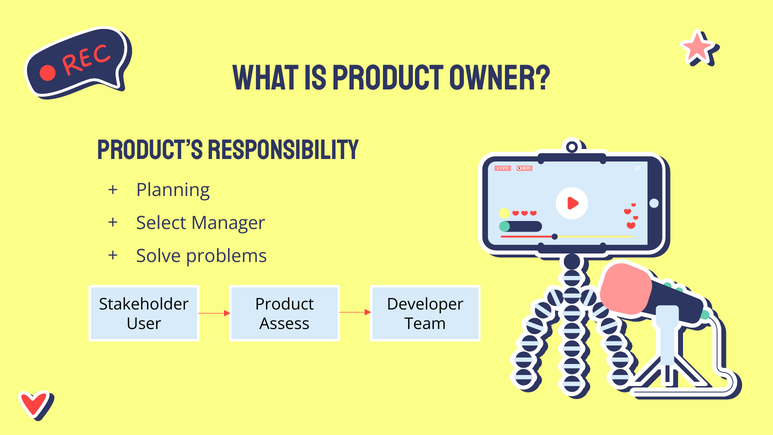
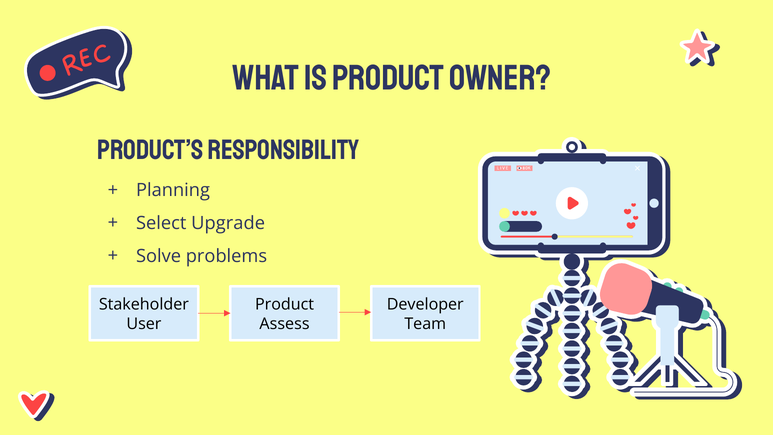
Manager: Manager -> Upgrade
